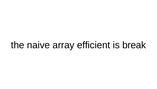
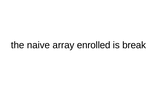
efficient: efficient -> enrolled
